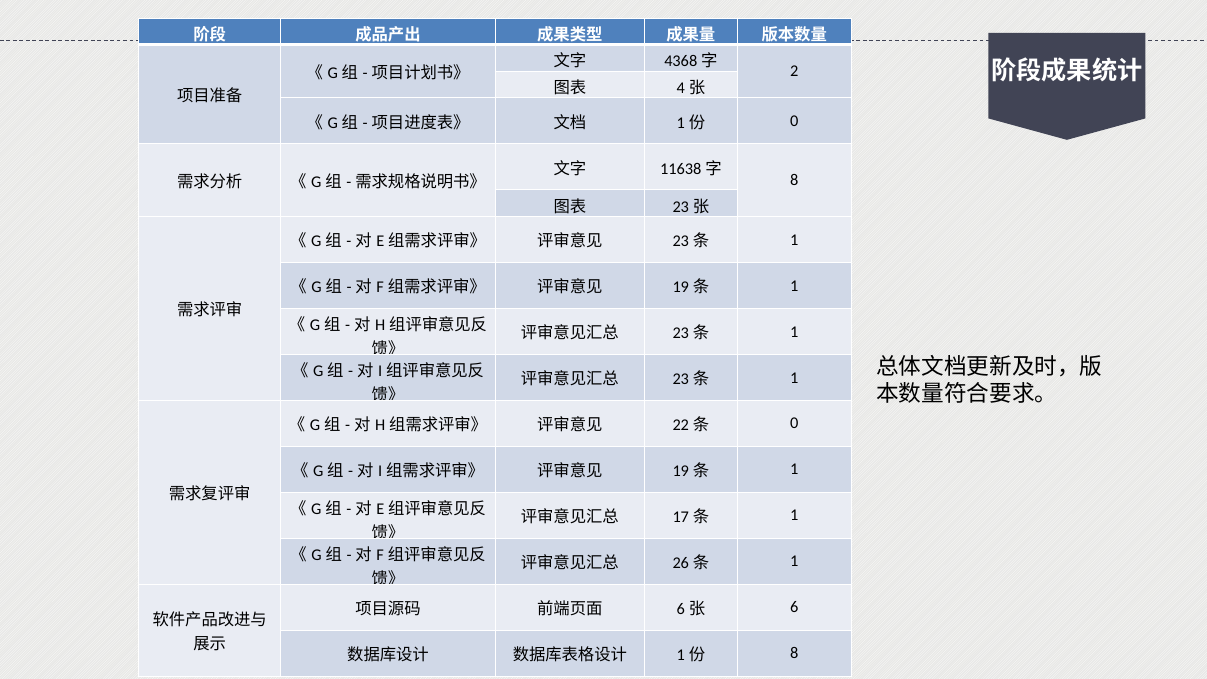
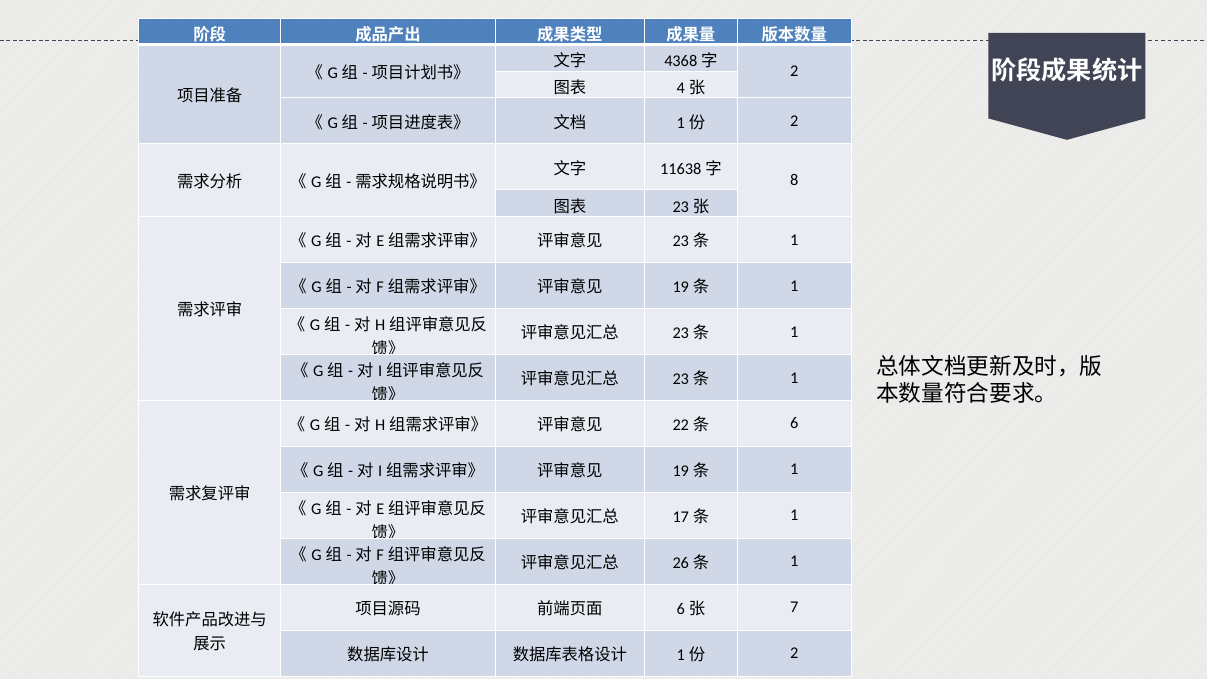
0 at (794, 121): 0 -> 2
0 at (794, 424): 0 -> 6
6: 6 -> 7
8 at (794, 654): 8 -> 2
